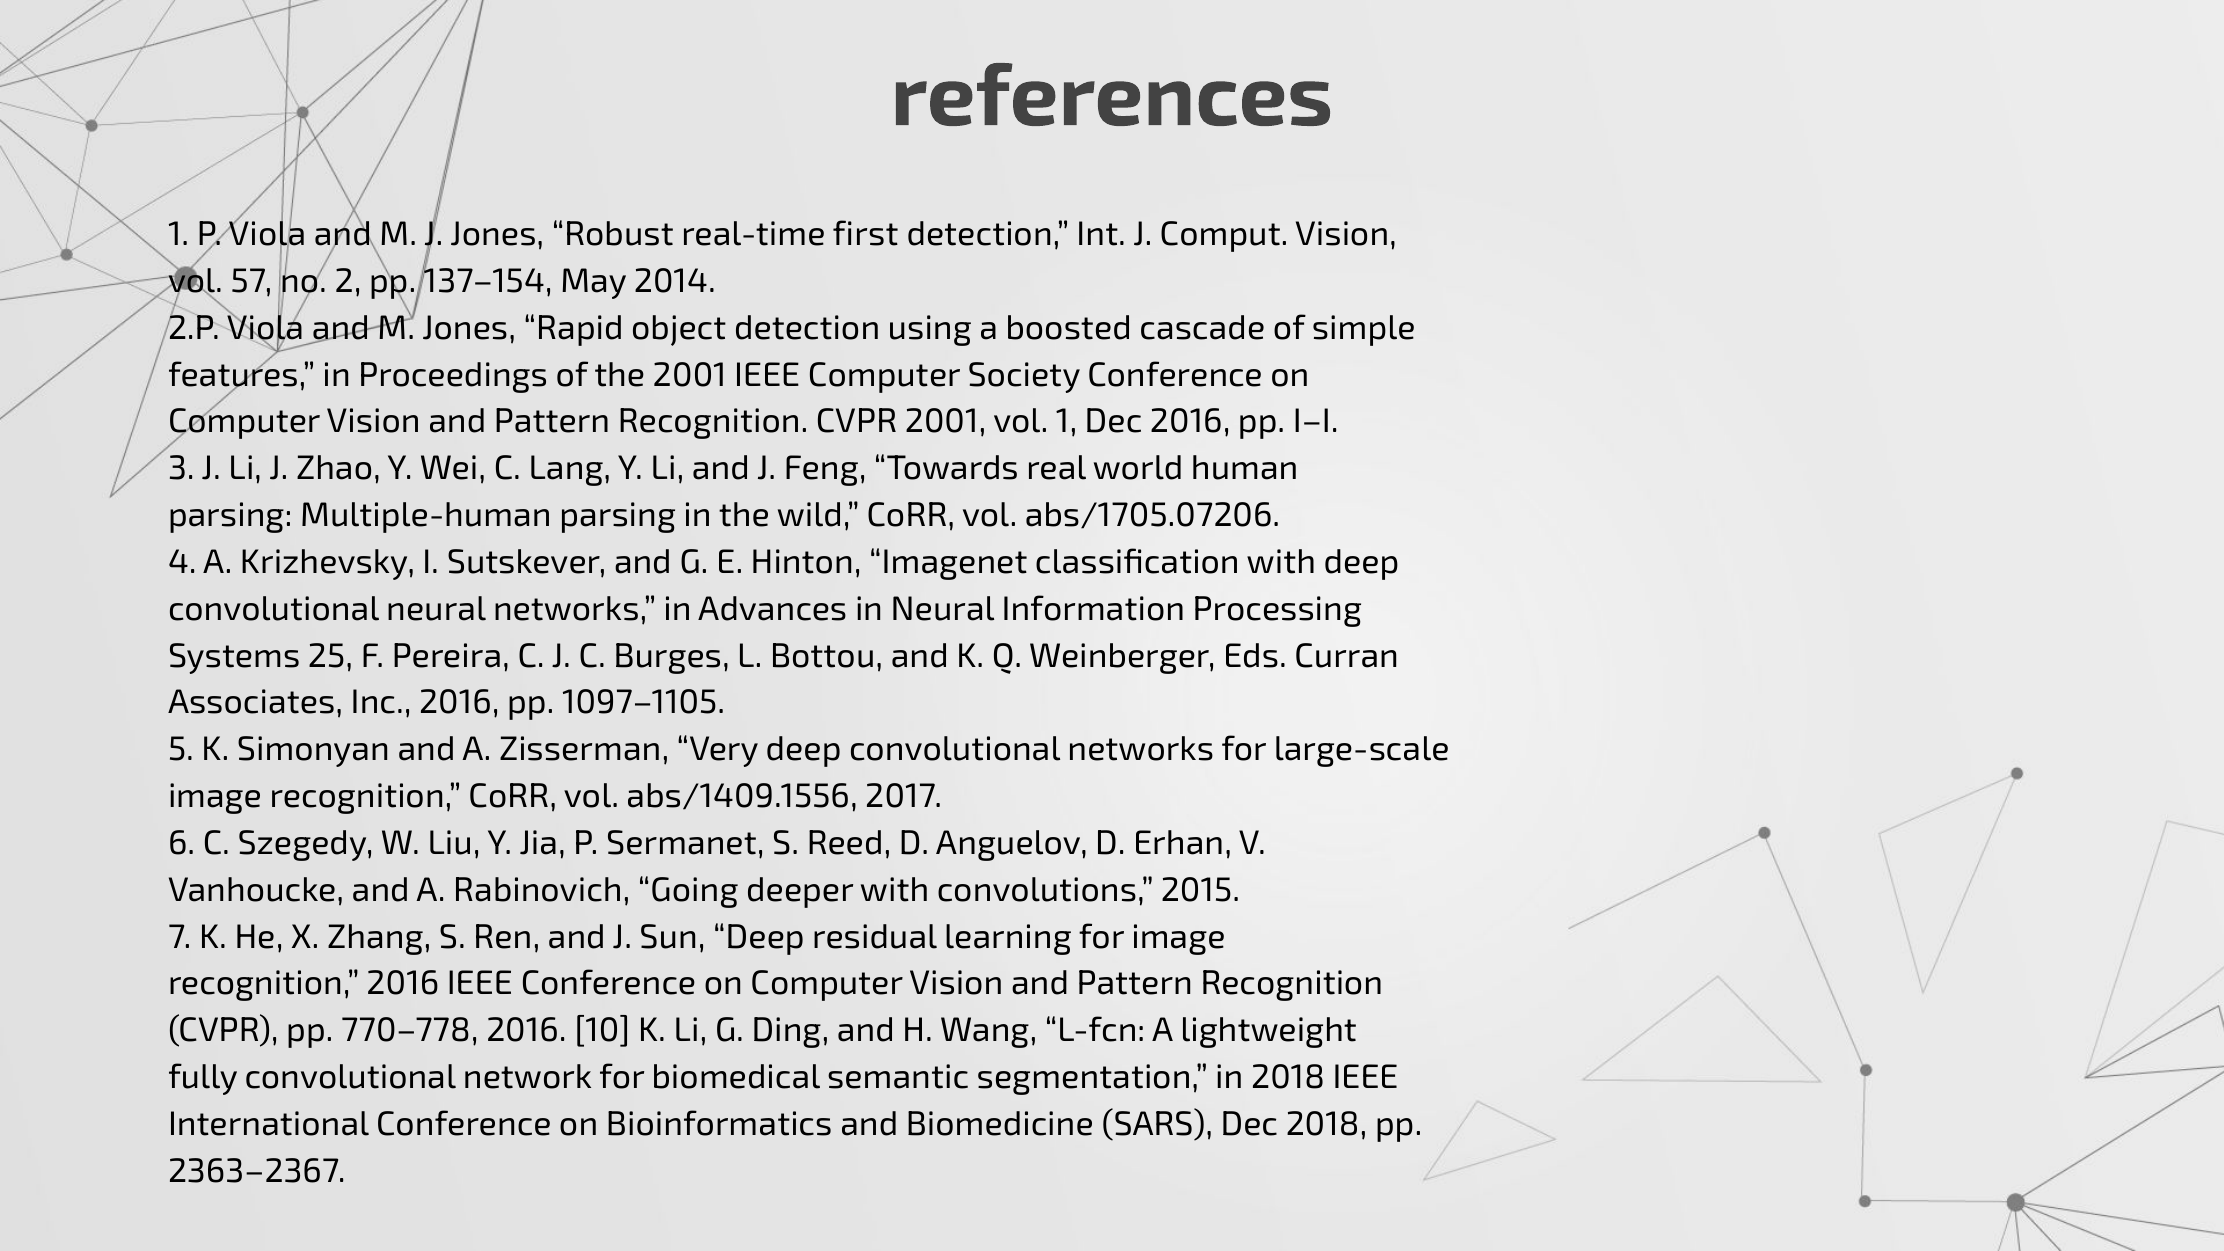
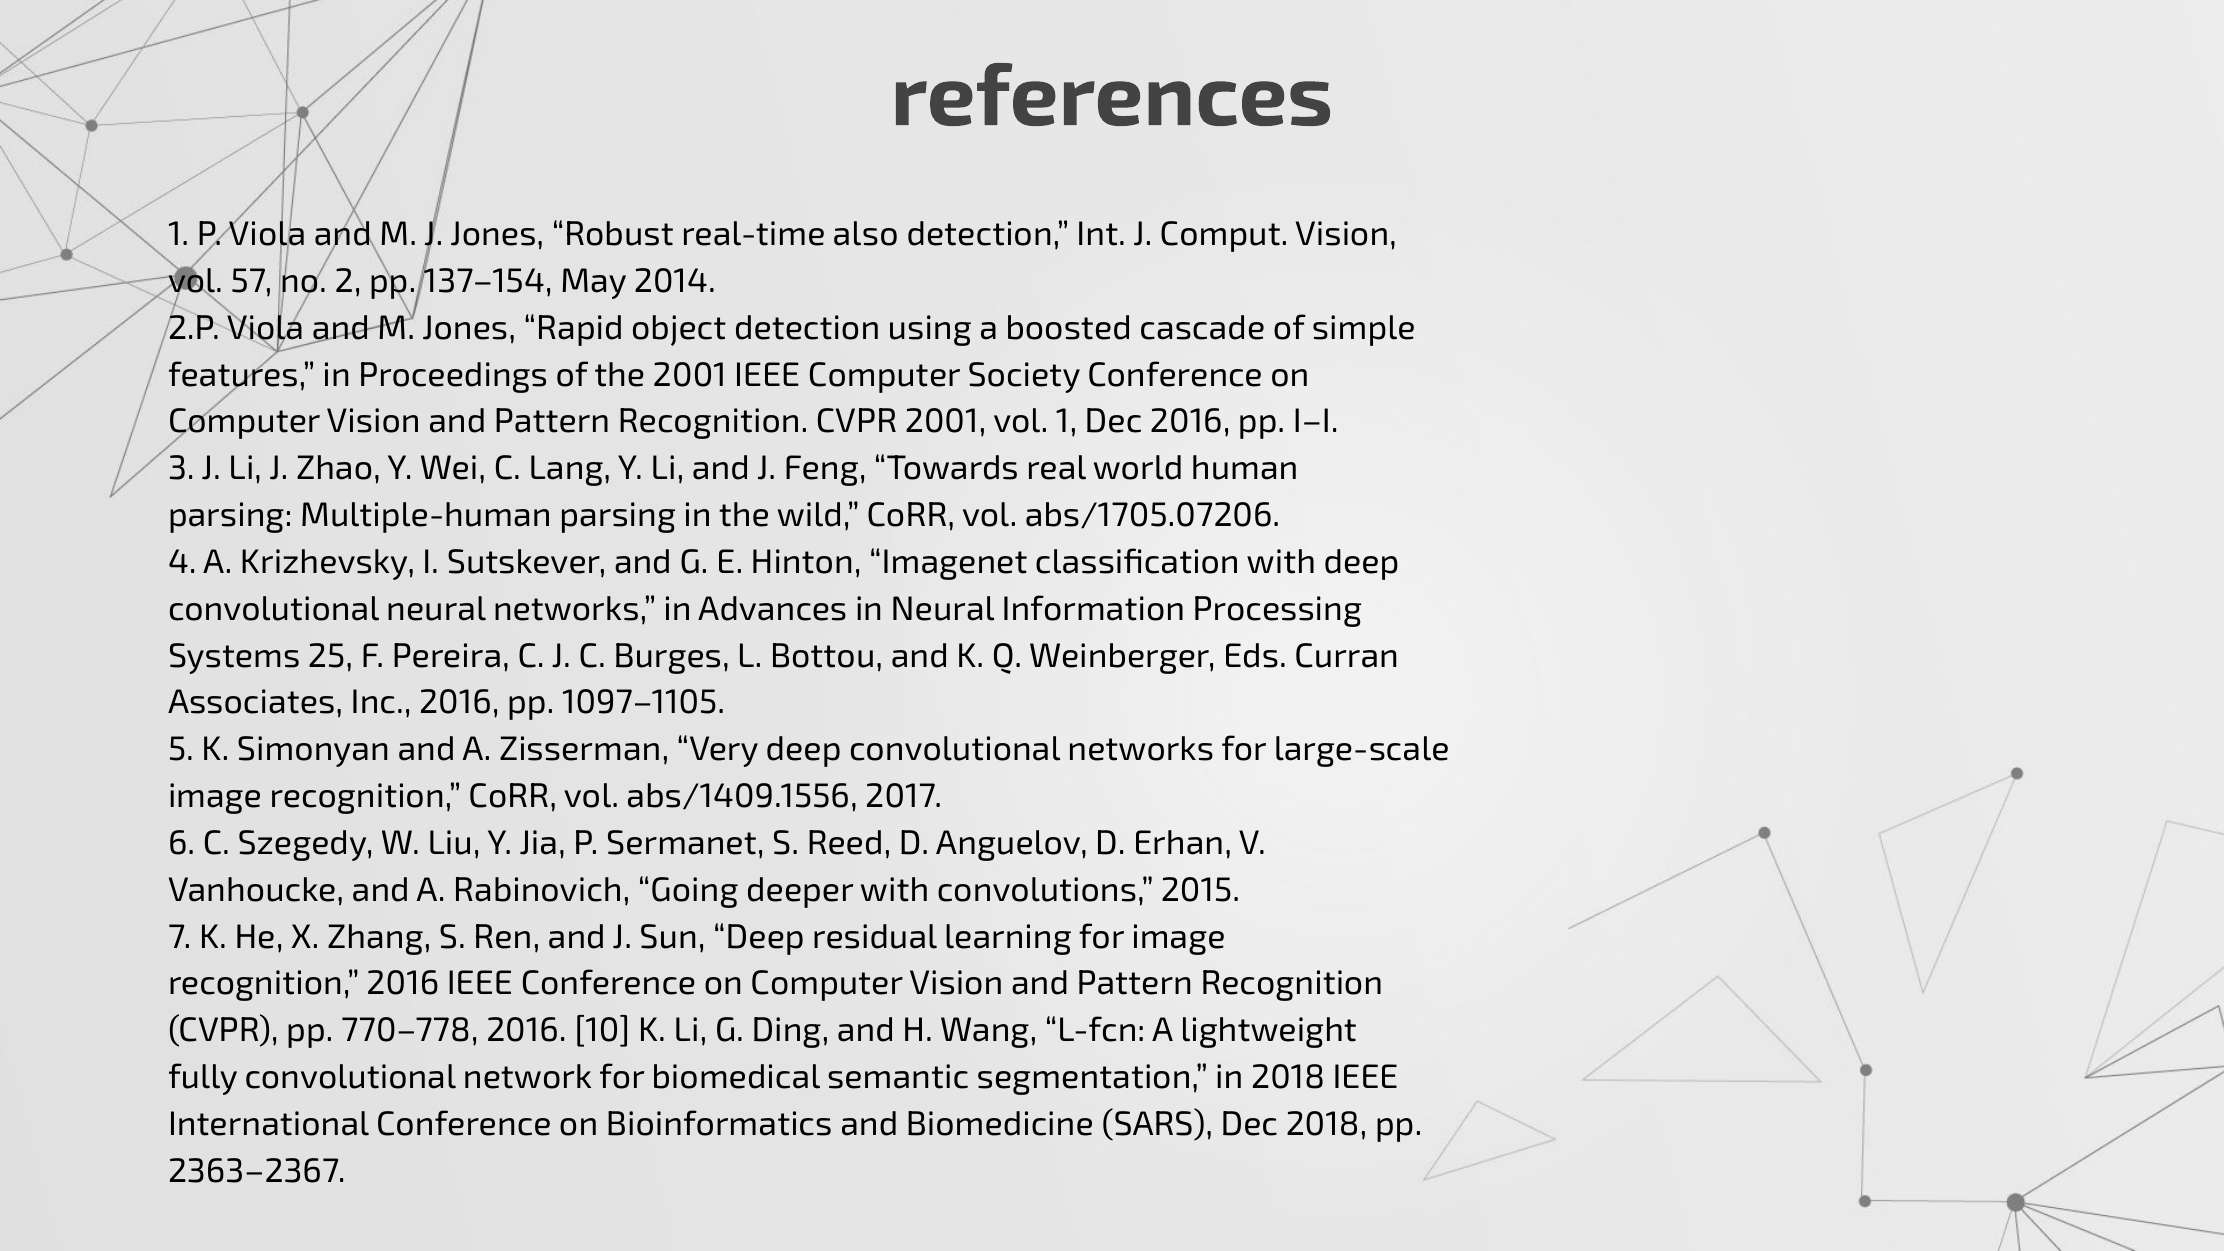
first: first -> also
